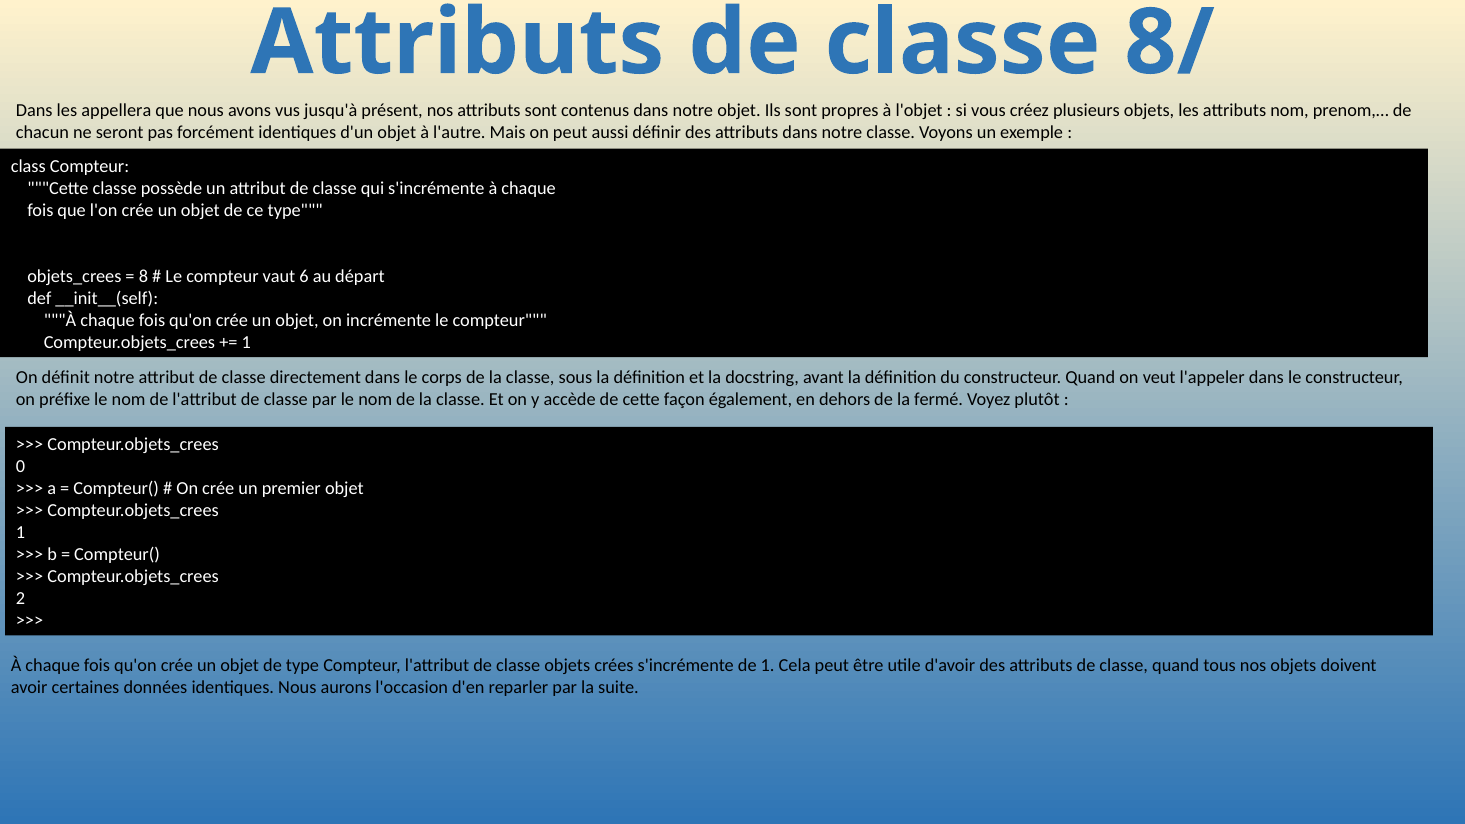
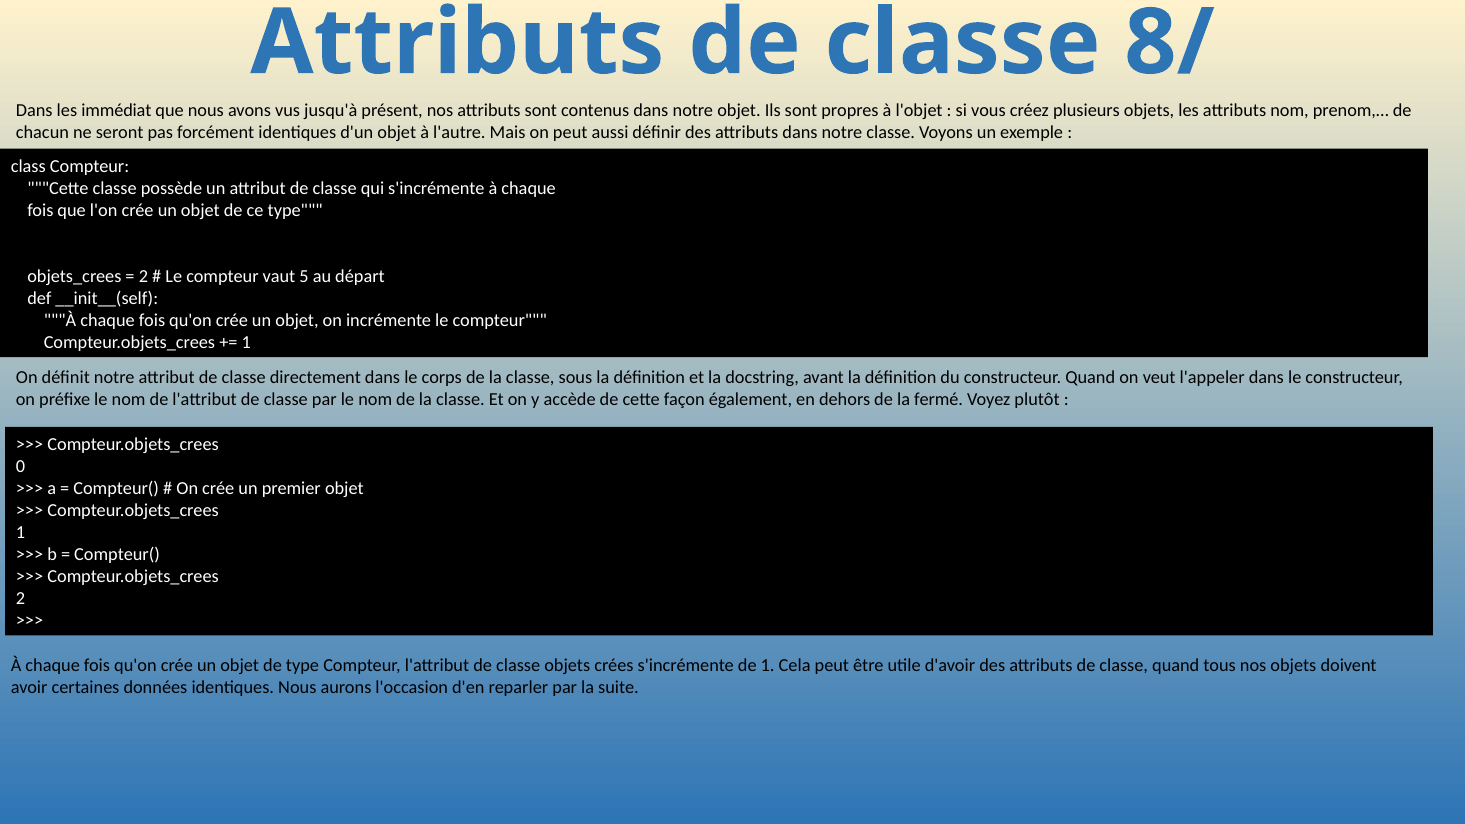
appellera: appellera -> immédiat
8 at (143, 276): 8 -> 2
6: 6 -> 5
